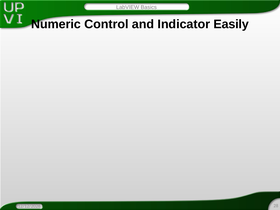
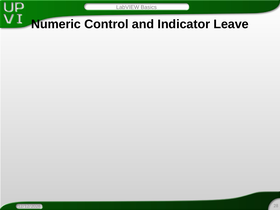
Easily: Easily -> Leave
